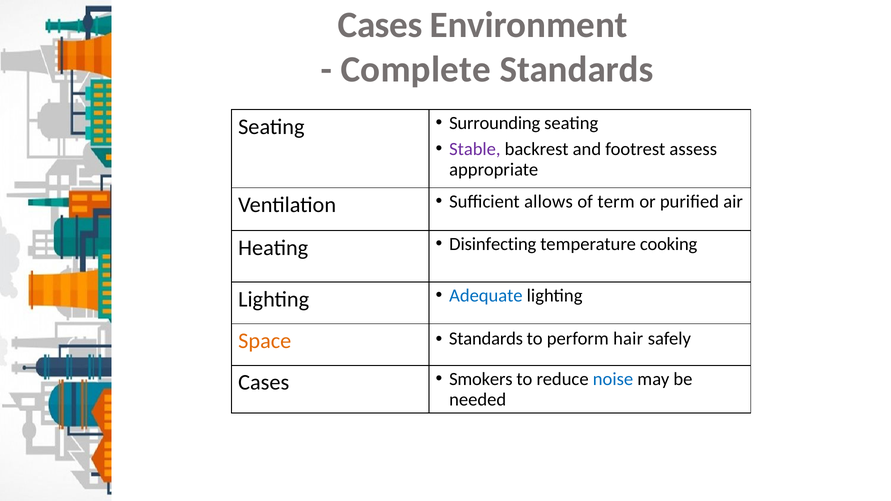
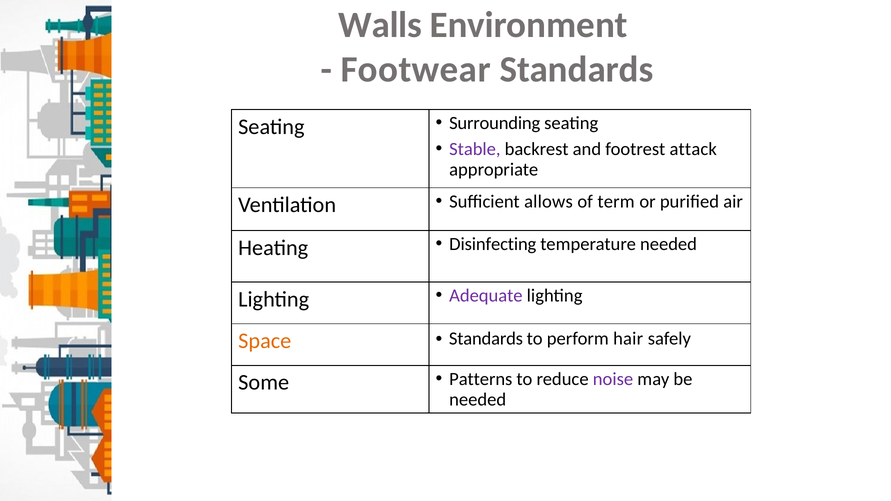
Cases at (380, 25): Cases -> Walls
Complete: Complete -> Footwear
assess: assess -> attack
temperature cooking: cooking -> needed
Adequate colour: blue -> purple
Cases at (264, 383): Cases -> Some
Smokers: Smokers -> Patterns
noise colour: blue -> purple
